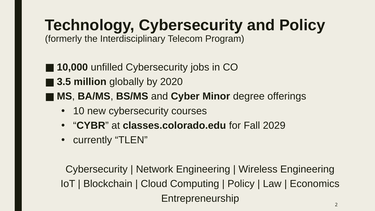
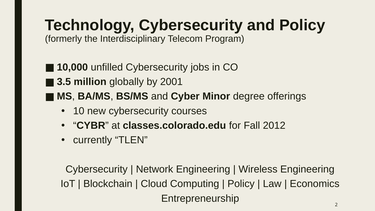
2020: 2020 -> 2001
2029: 2029 -> 2012
